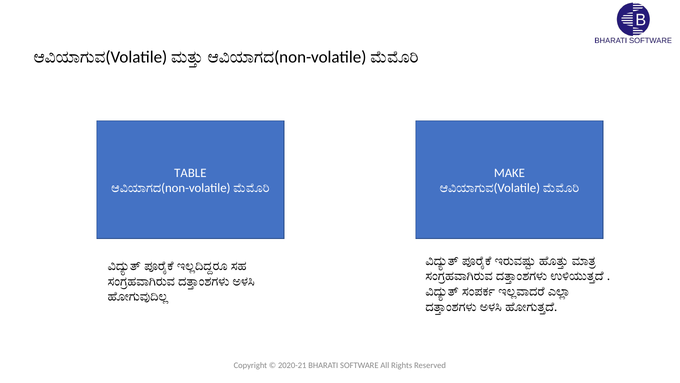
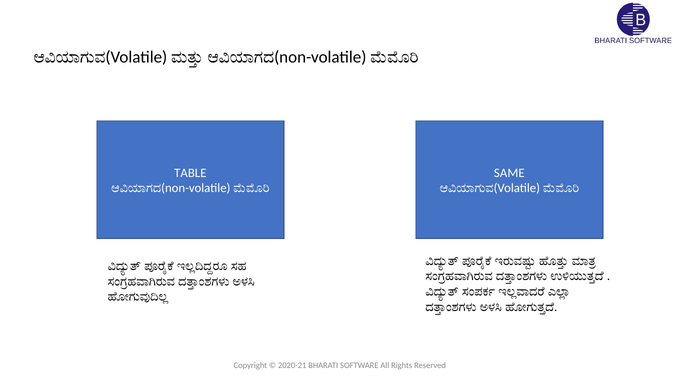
MAKE: MAKE -> SAME
